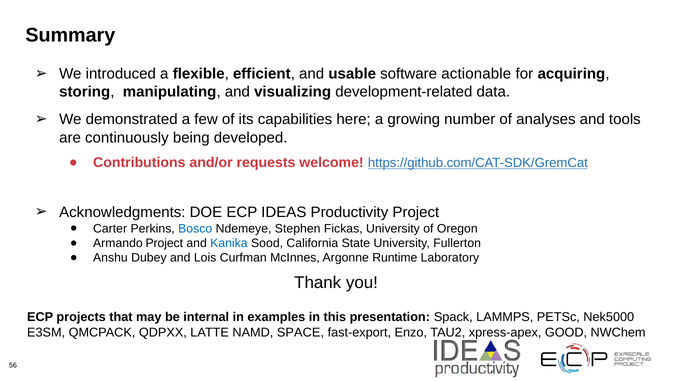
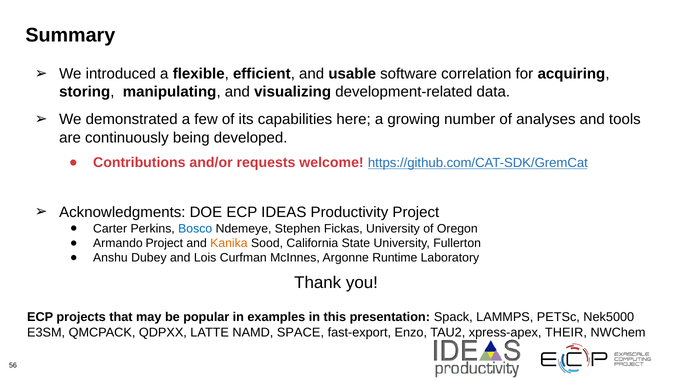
actionable: actionable -> correlation
Kanika colour: blue -> orange
internal: internal -> popular
GOOD: GOOD -> THEIR
